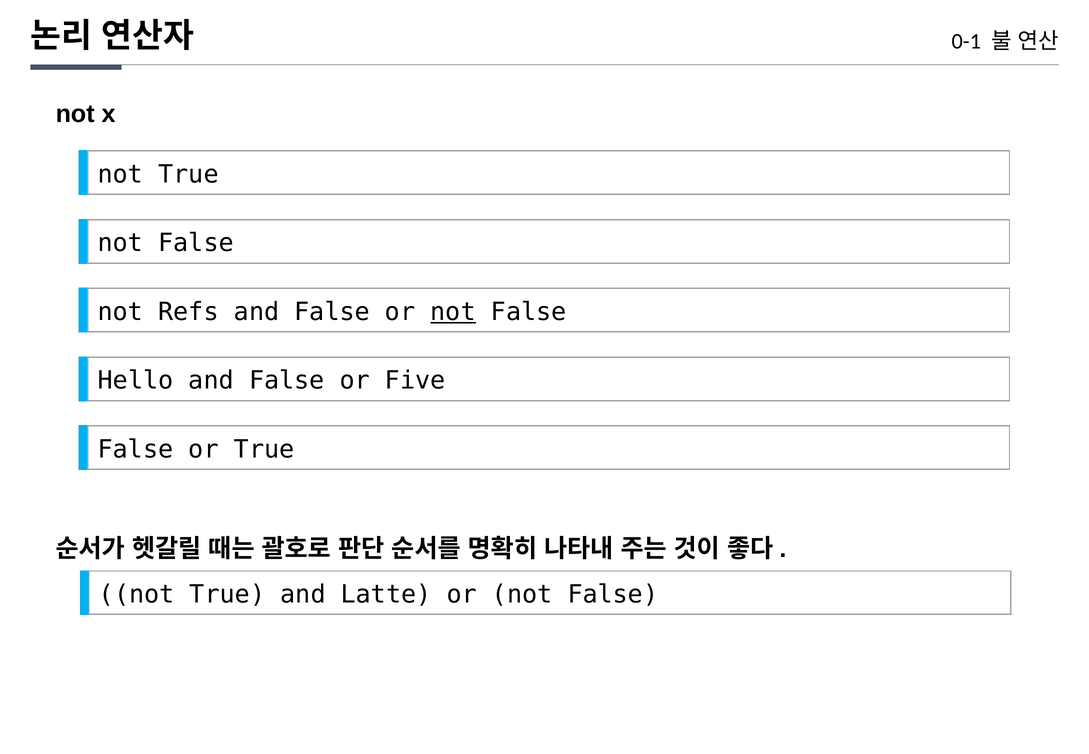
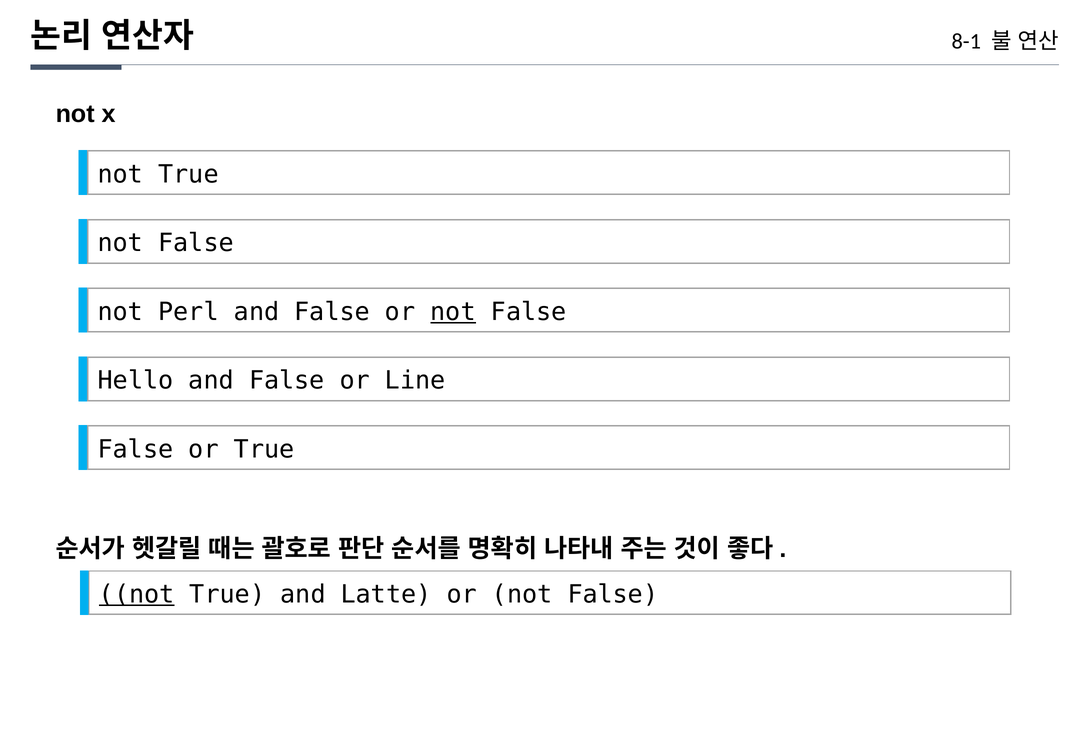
0-1: 0-1 -> 8-1
Refs: Refs -> Perl
Five: Five -> Line
not at (137, 594) underline: none -> present
